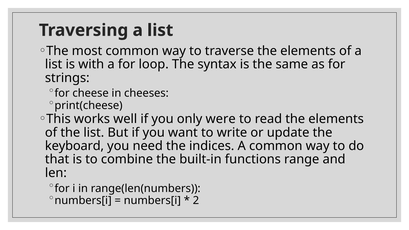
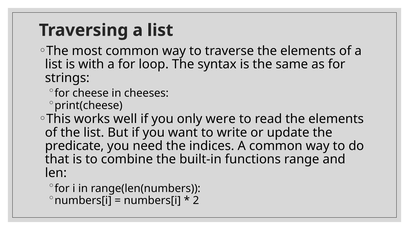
keyboard: keyboard -> predicate
